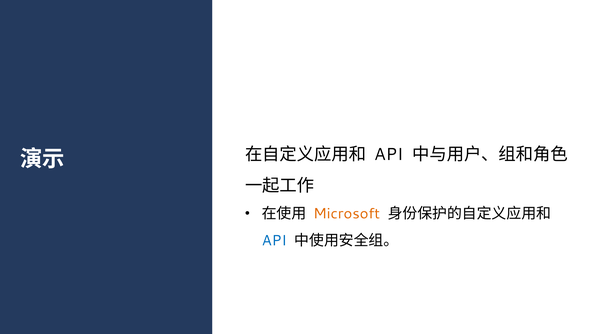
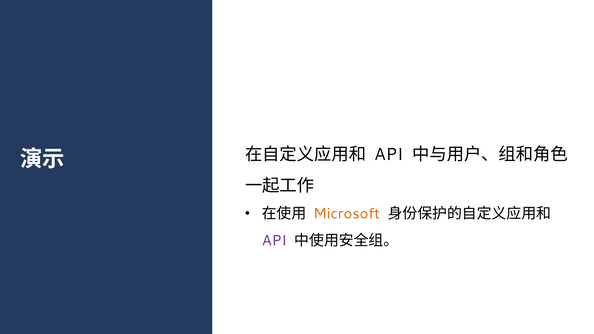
API at (274, 241) colour: blue -> purple
